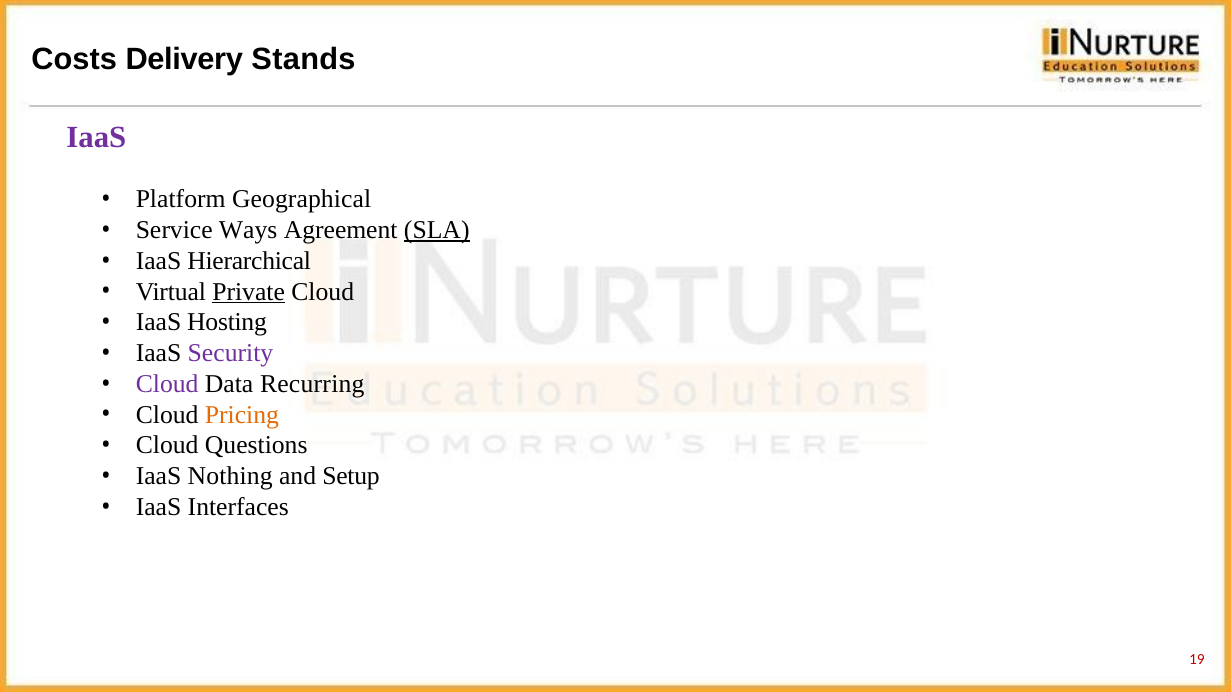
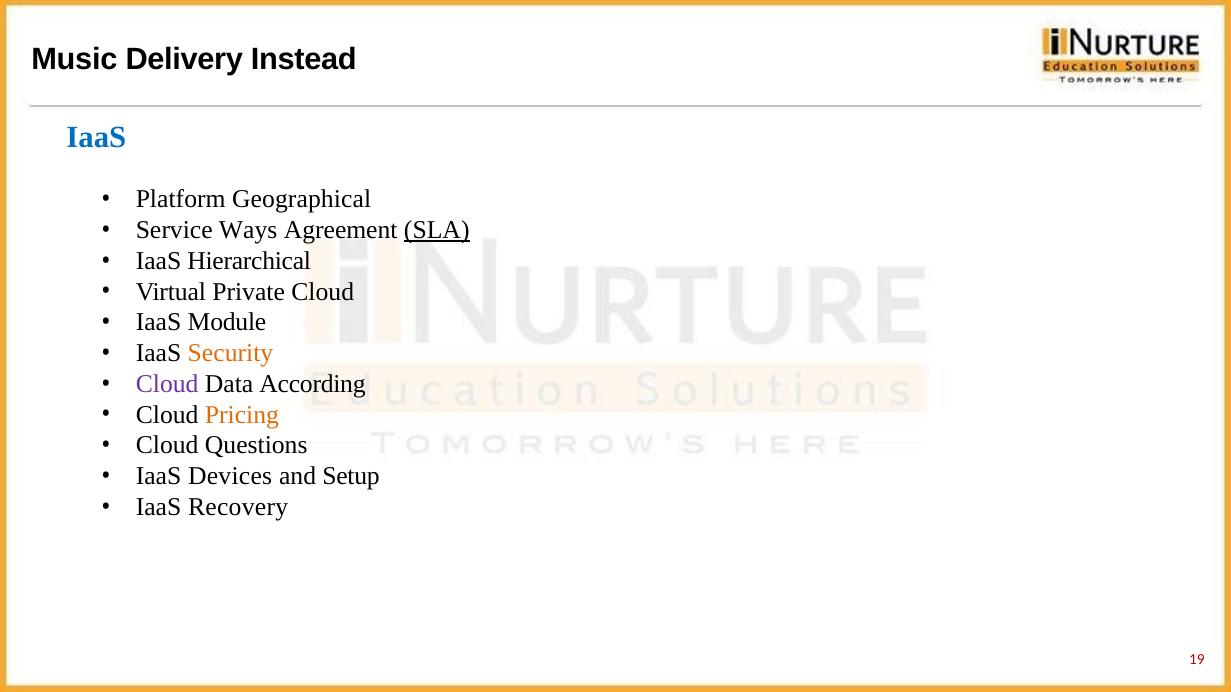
Costs: Costs -> Music
Stands: Stands -> Instead
IaaS at (96, 137) colour: purple -> blue
Private underline: present -> none
Hosting: Hosting -> Module
Security colour: purple -> orange
Recurring: Recurring -> According
Nothing: Nothing -> Devices
Interfaces: Interfaces -> Recovery
